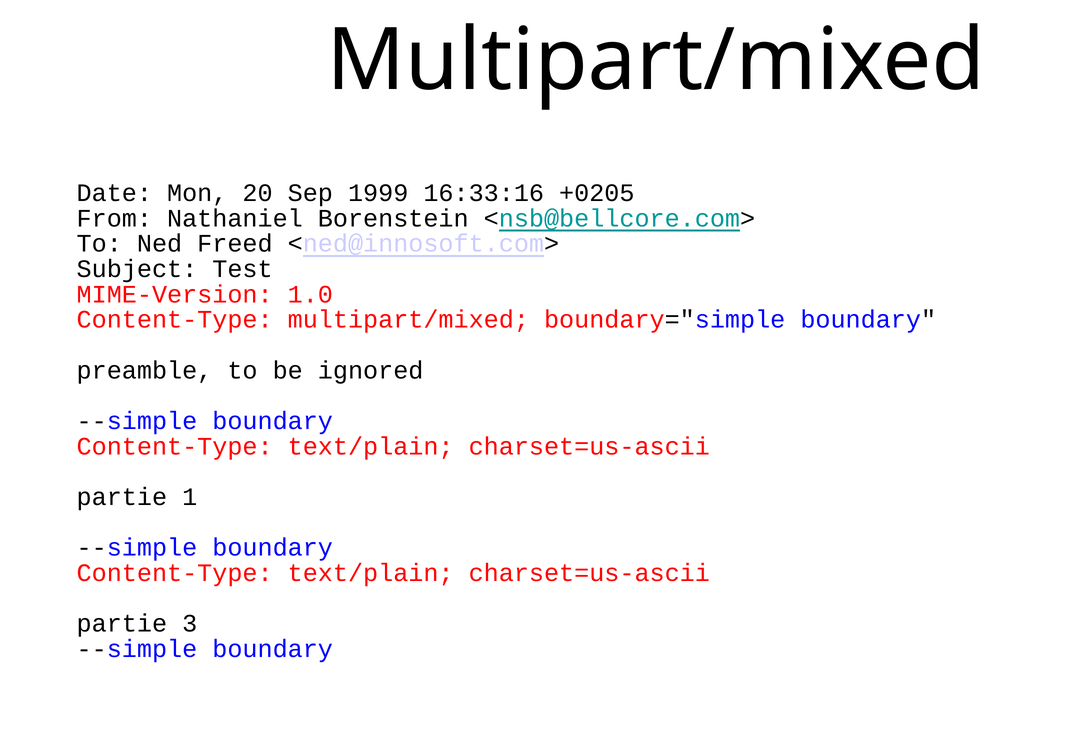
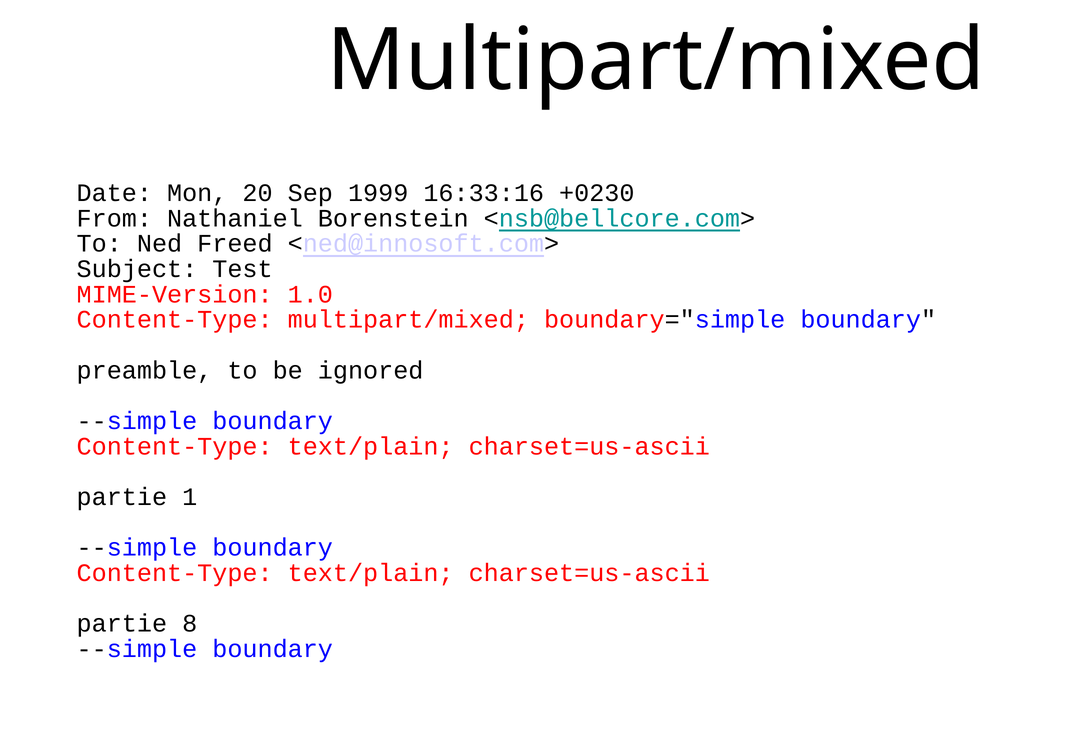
+0205: +0205 -> +0230
3: 3 -> 8
